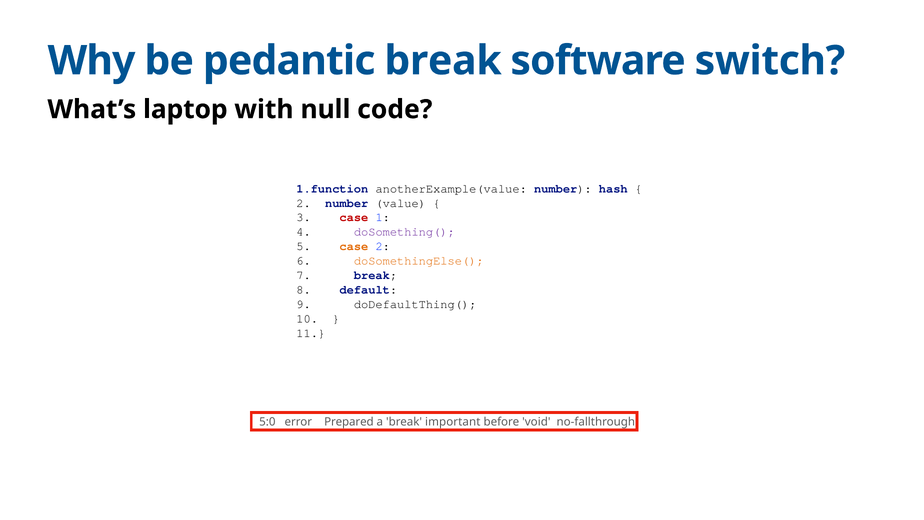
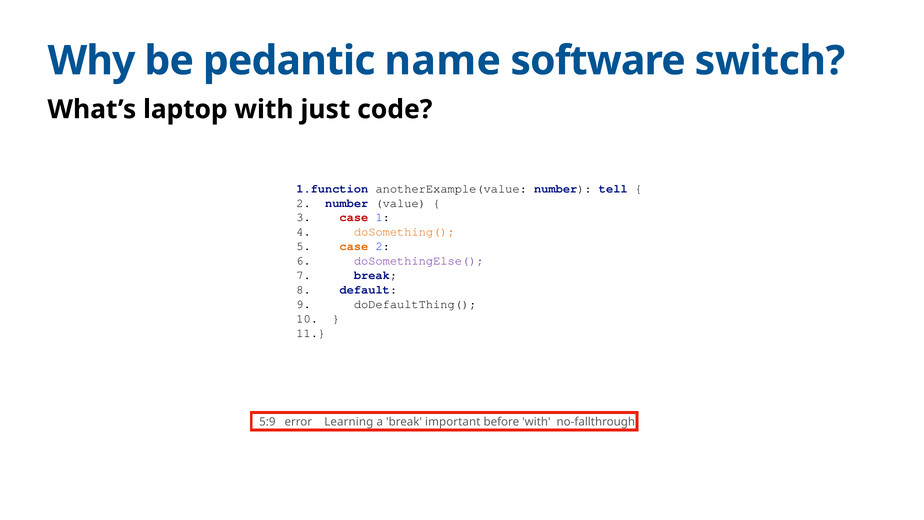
pedantic break: break -> name
null: null -> just
hash: hash -> tell
doSomething( colour: purple -> orange
doSomethingElse( colour: orange -> purple
5:0: 5:0 -> 5:9
Prepared: Prepared -> Learning
before void: void -> with
